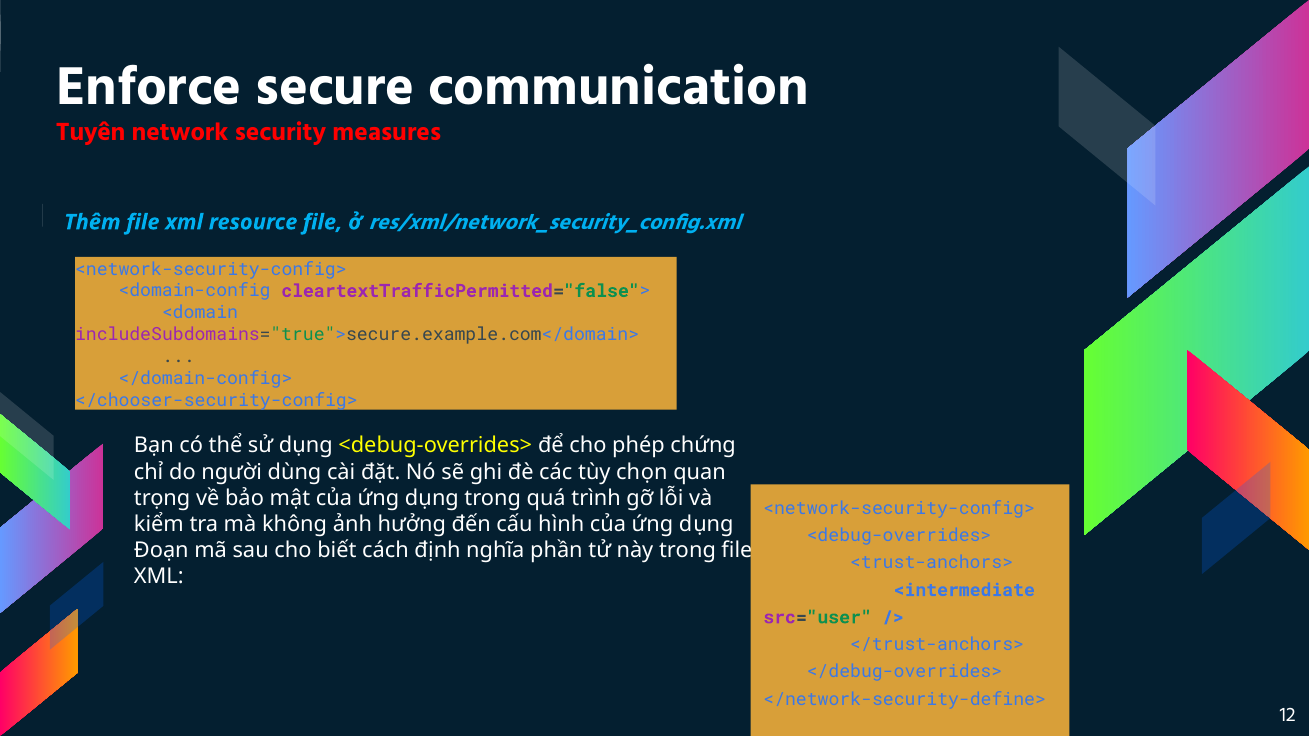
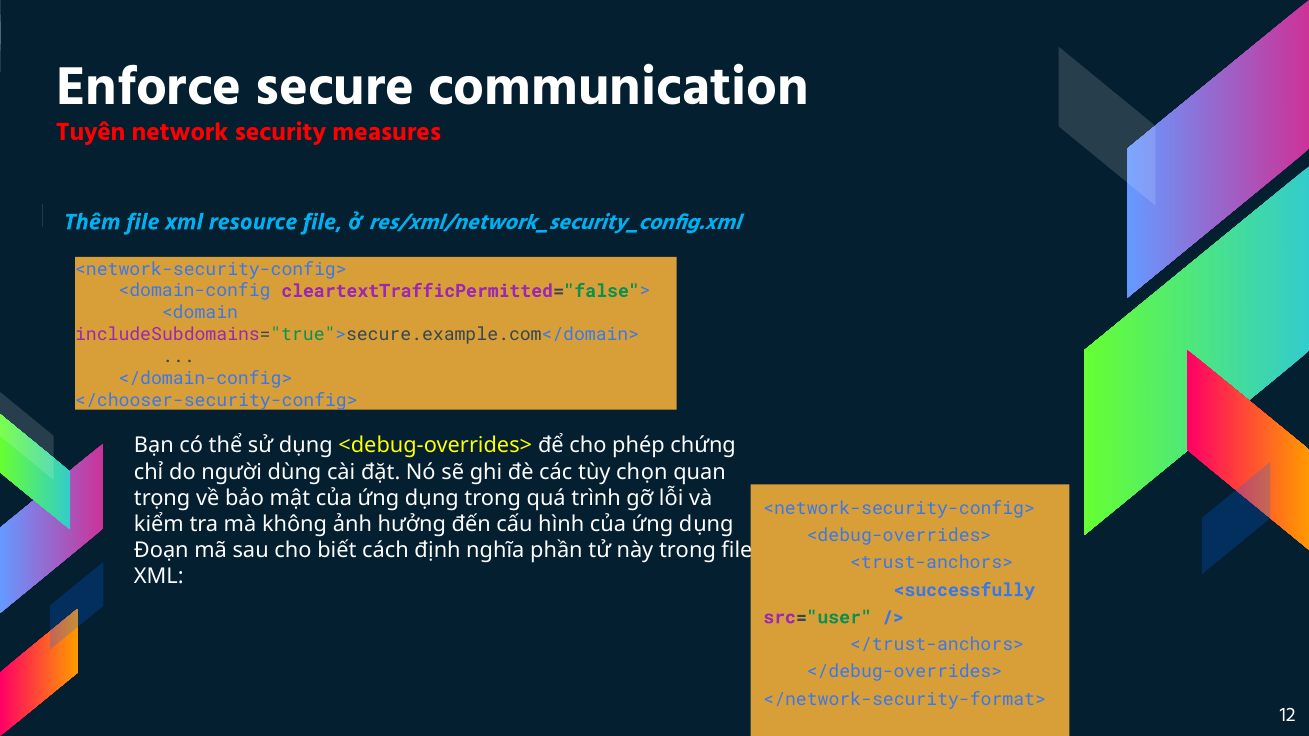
<intermediate: <intermediate -> <successfully
</network-security-define>: </network-security-define> -> </network-security-format>
